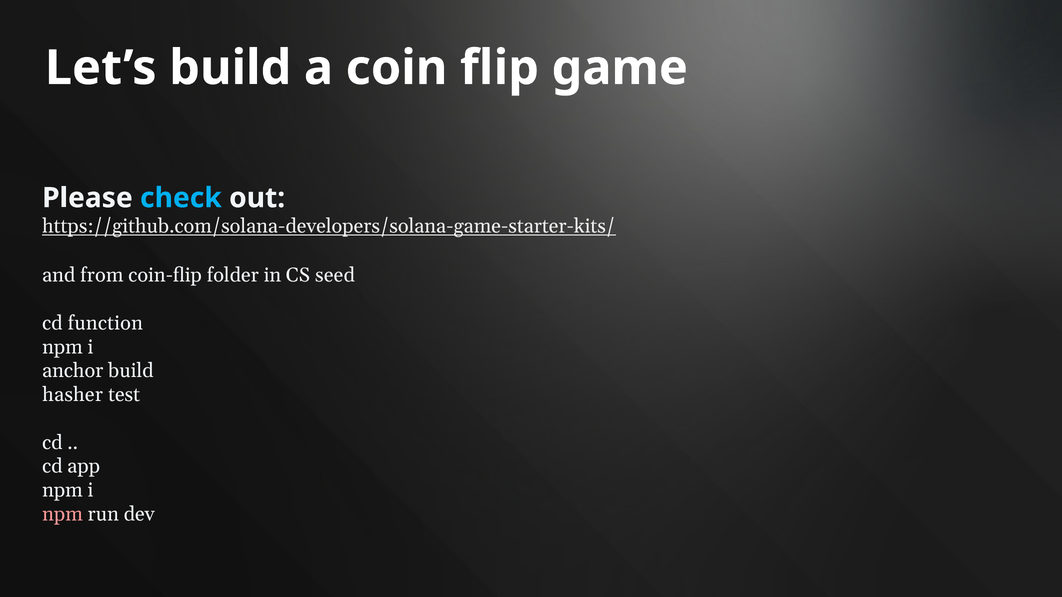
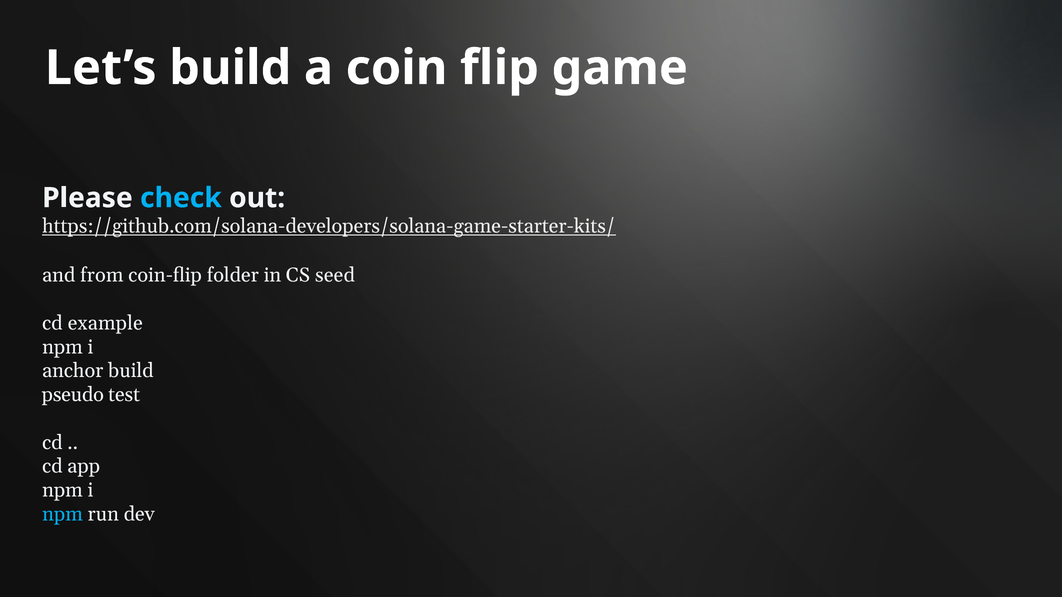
function: function -> example
hasher: hasher -> pseudo
npm at (62, 514) colour: pink -> light blue
